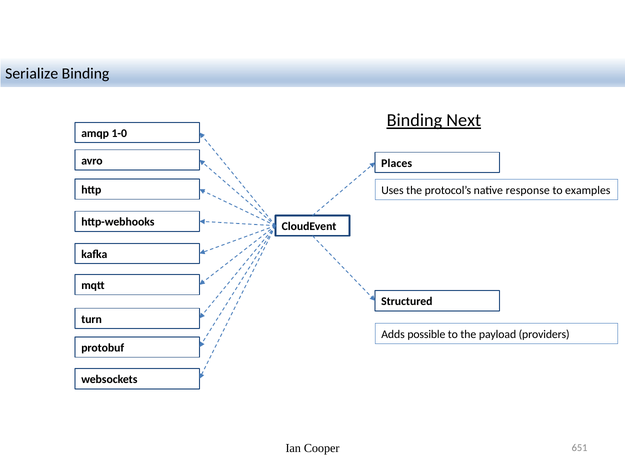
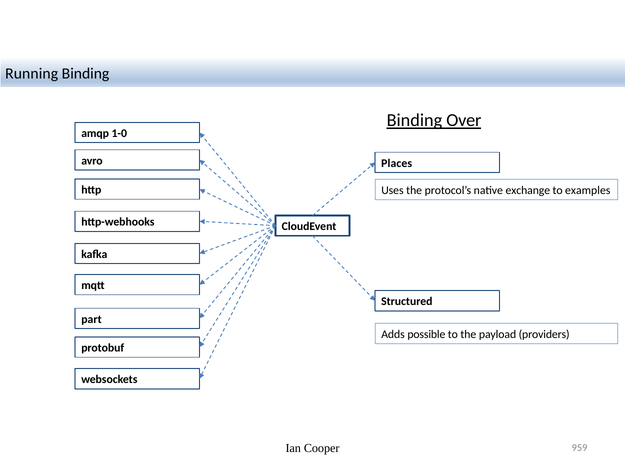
Serialize: Serialize -> Running
Next: Next -> Over
response: response -> exchange
turn: turn -> part
651: 651 -> 959
